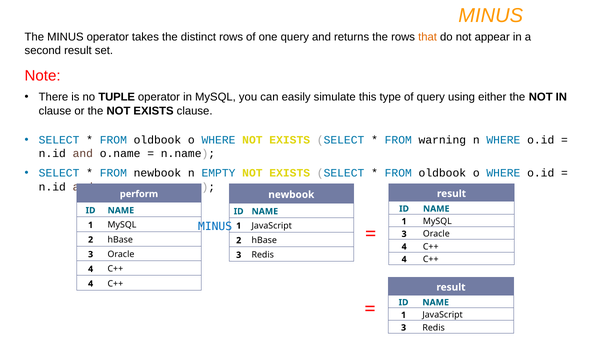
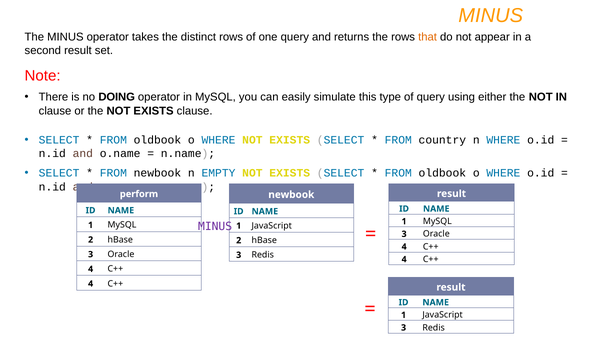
TUPLE: TUPLE -> DOING
warning: warning -> country
MINUS at (215, 227) colour: blue -> purple
